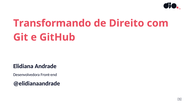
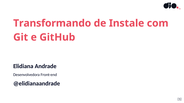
Direito: Direito -> Instale
